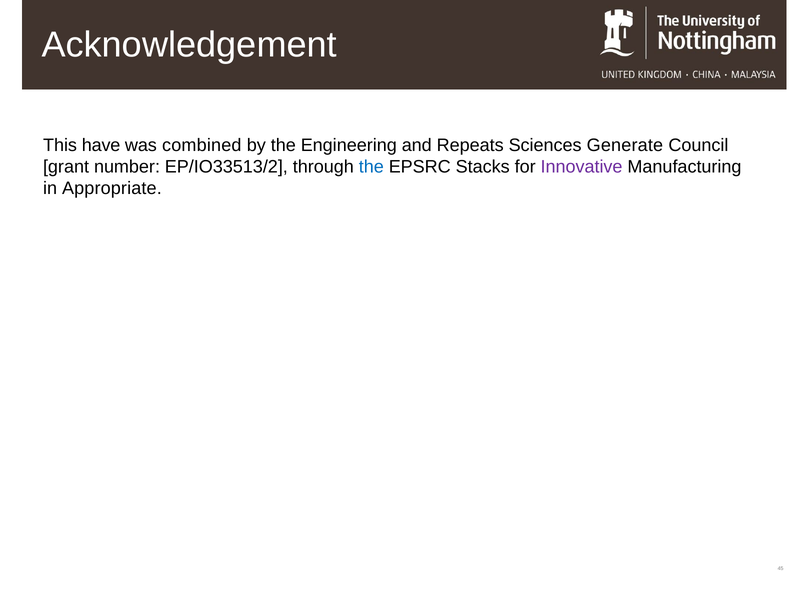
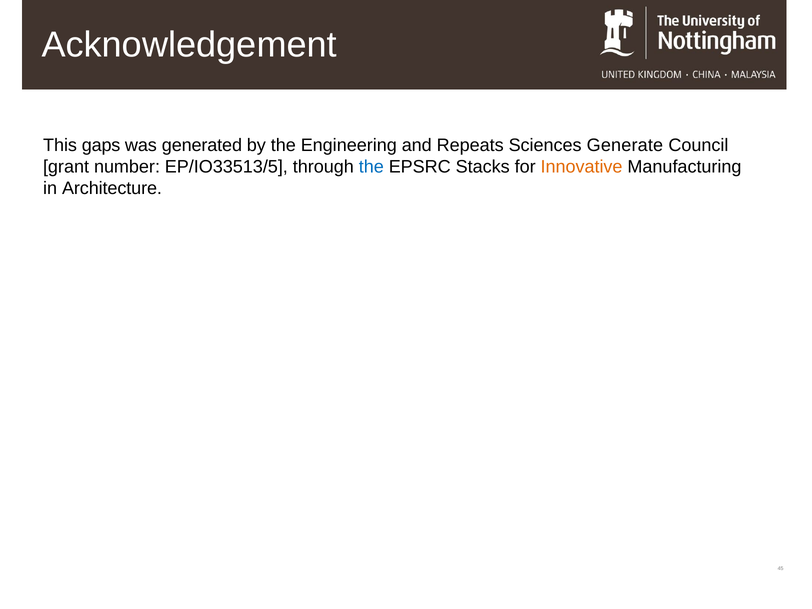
have: have -> gaps
combined: combined -> generated
EP/IO33513/2: EP/IO33513/2 -> EP/IO33513/5
Innovative colour: purple -> orange
Appropriate: Appropriate -> Architecture
